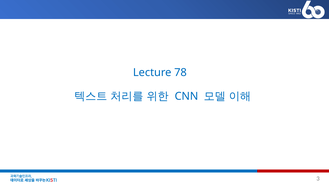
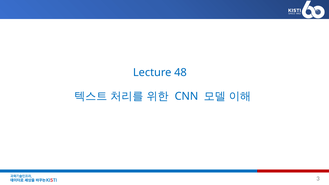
78: 78 -> 48
